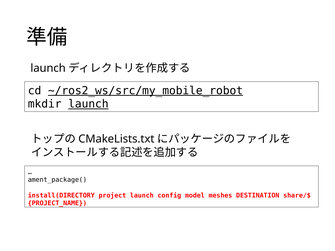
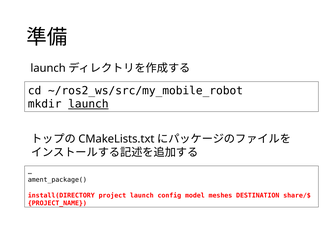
~/ros2_ws/src/my_mobile_robot underline: present -> none
